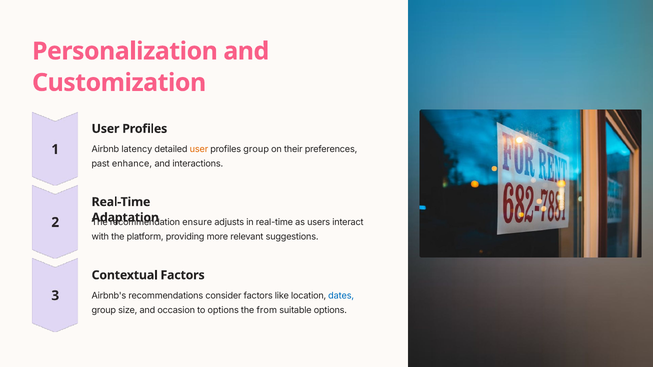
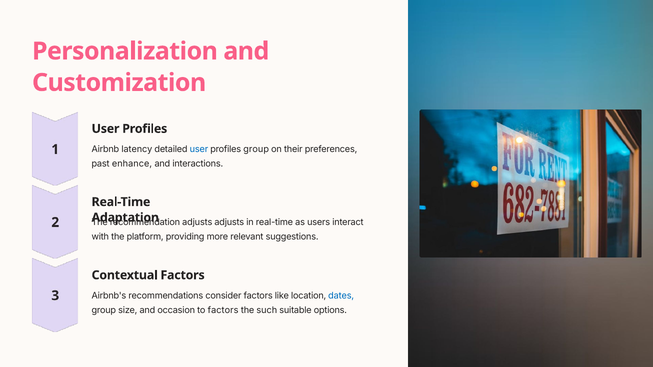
user at (199, 149) colour: orange -> blue
ensure at (197, 223): ensure -> adjusts
to options: options -> factors
from: from -> such
